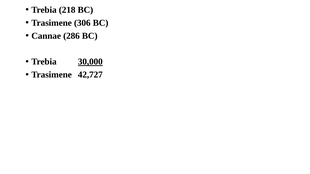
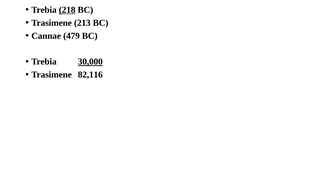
218 underline: none -> present
306: 306 -> 213
286: 286 -> 479
42,727: 42,727 -> 82,116
